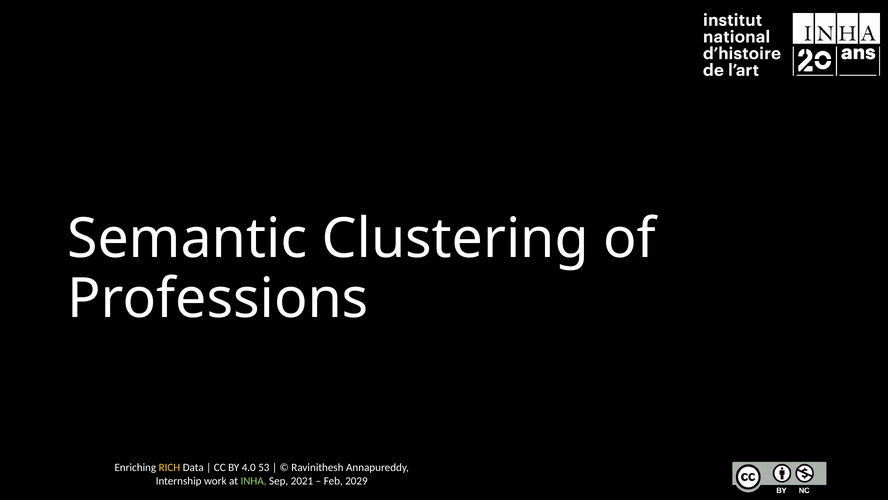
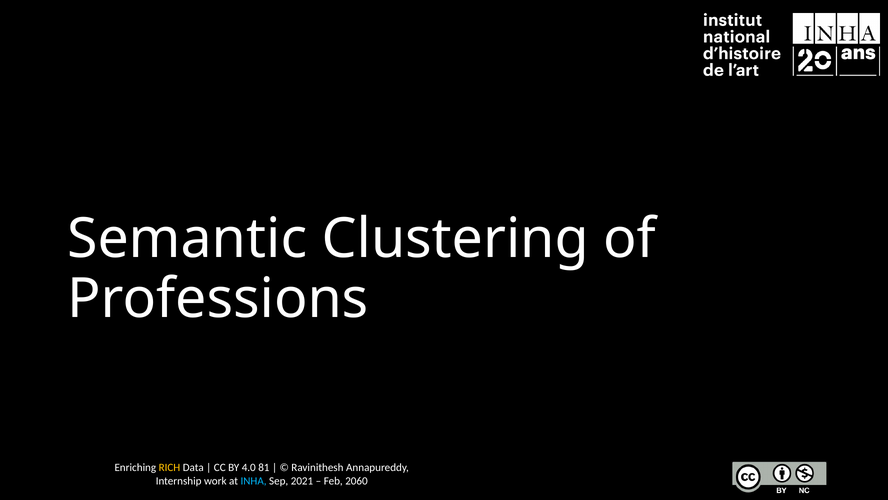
53: 53 -> 81
INHA colour: light green -> light blue
2029: 2029 -> 2060
